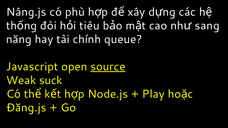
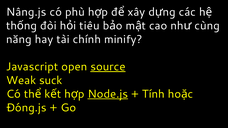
sang: sang -> cùng
queue: queue -> minify
Node.js underline: none -> present
Play: Play -> Tính
Đăng.js: Đăng.js -> Đóng.js
